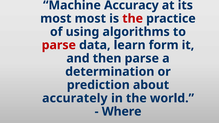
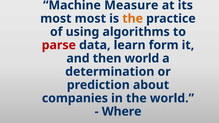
Accuracy: Accuracy -> Measure
the at (133, 19) colour: red -> orange
then parse: parse -> world
accurately: accurately -> companies
